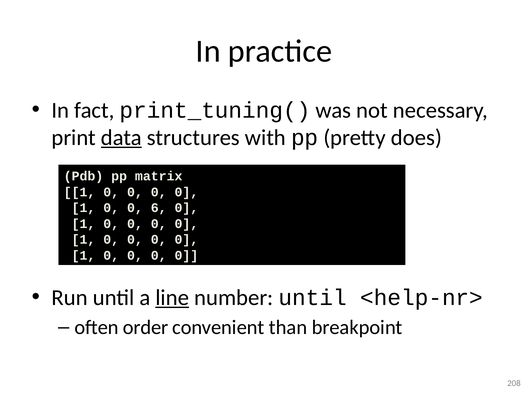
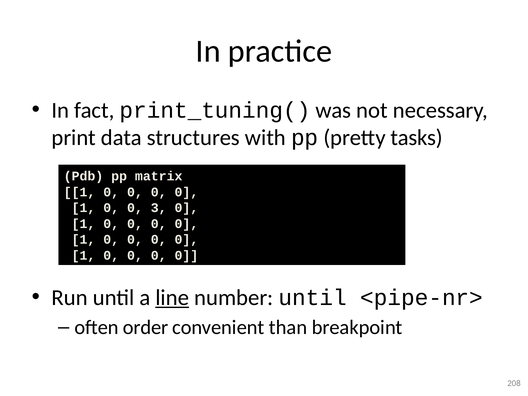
data underline: present -> none
does: does -> tasks
6: 6 -> 3
<help-nr>: <help-nr> -> <pipe-nr>
